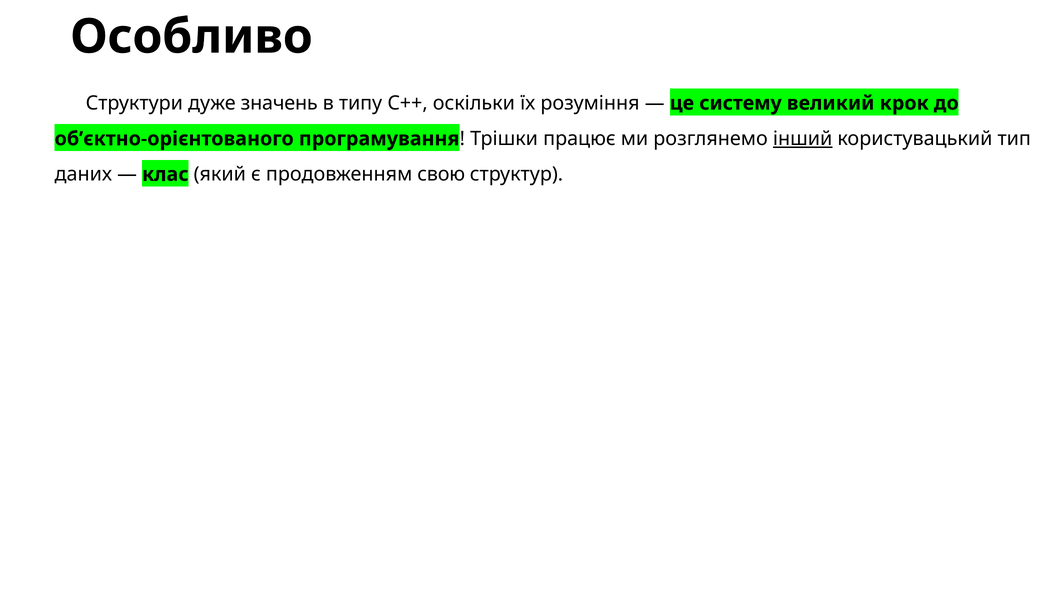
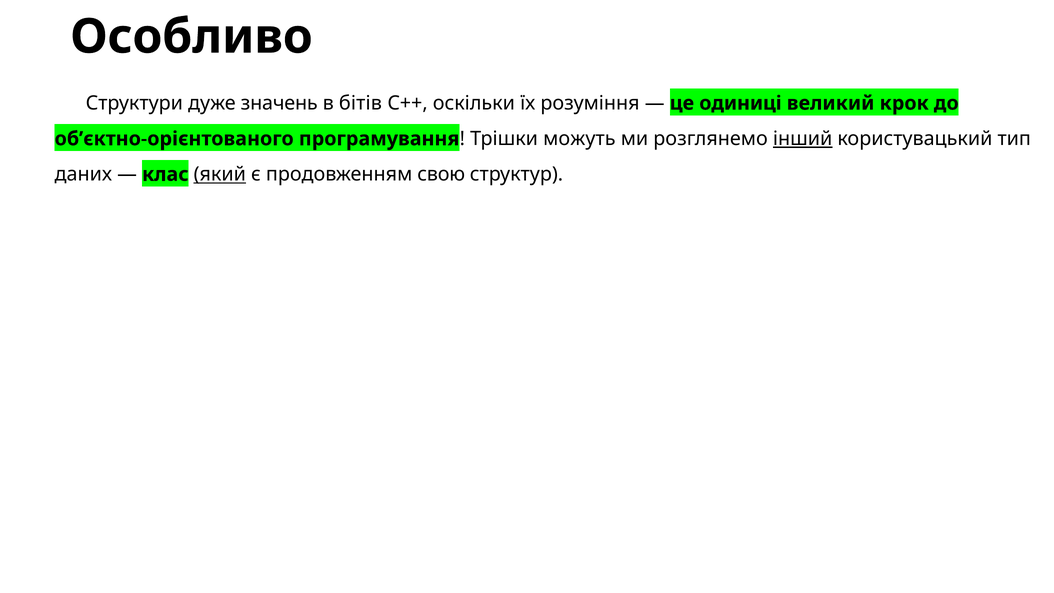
типу: типу -> бітів
систему: систему -> одиниці
працює: працює -> можуть
який underline: none -> present
